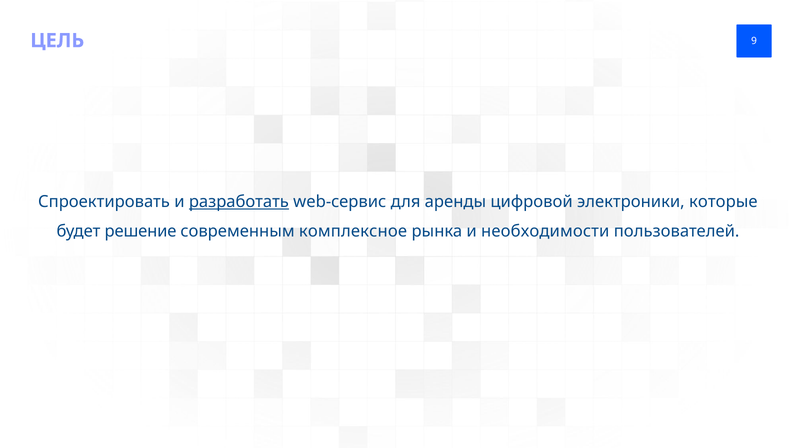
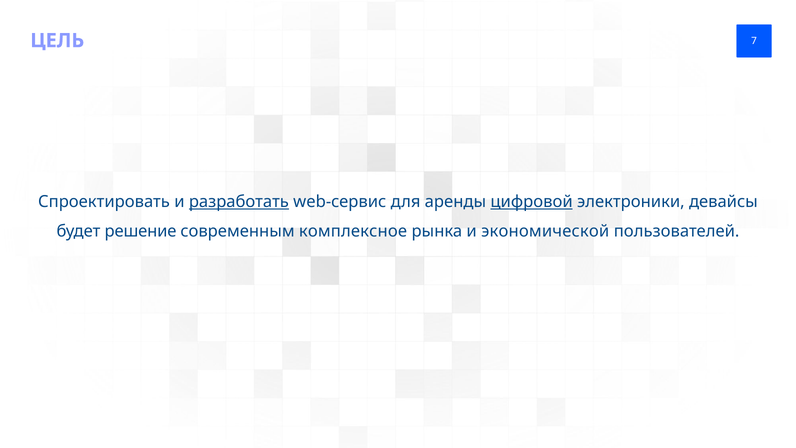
9: 9 -> 7
цифровой underline: none -> present
которые: которые -> девайсы
необходимости: необходимости -> экономической
